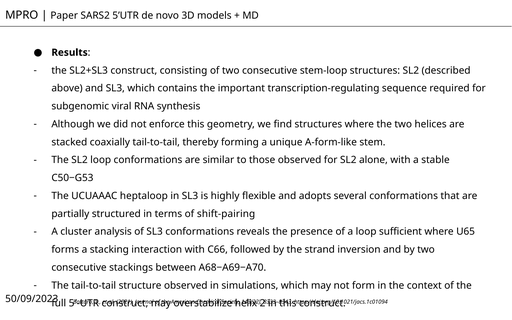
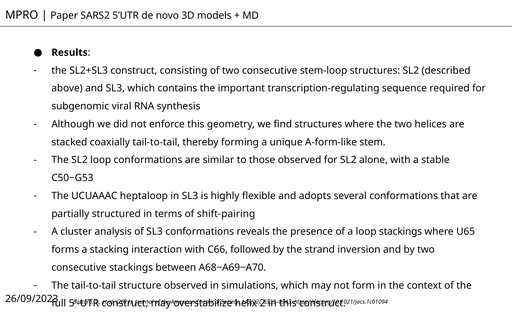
loop sufficient: sufficient -> stackings
50/09/2023: 50/09/2023 -> 26/09/2023
